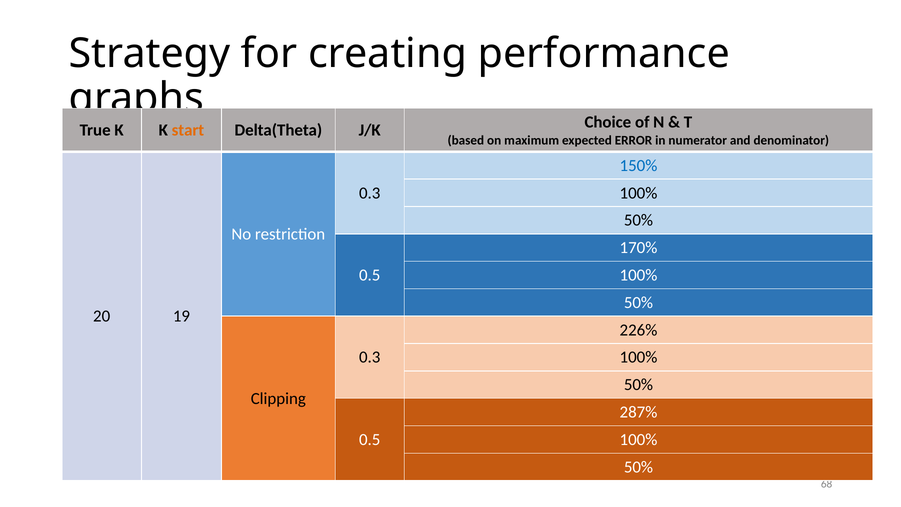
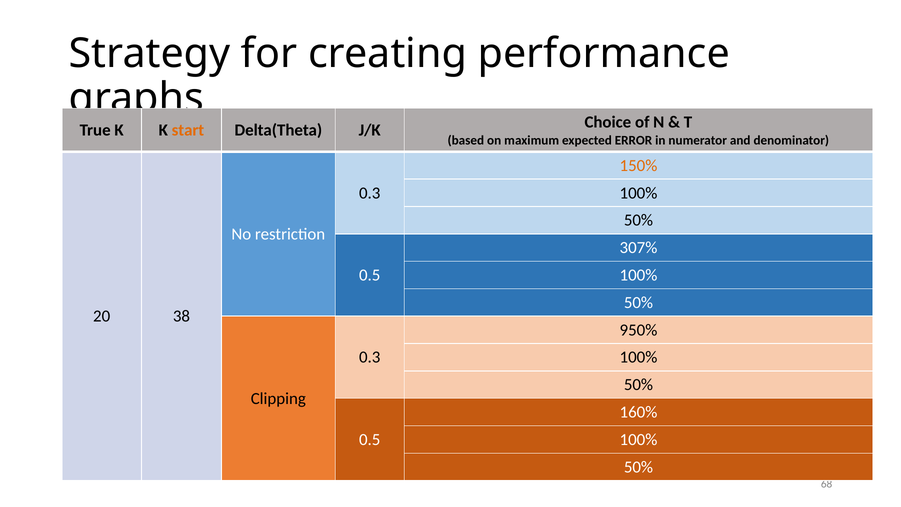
150% colour: blue -> orange
170%: 170% -> 307%
19: 19 -> 38
226%: 226% -> 950%
287%: 287% -> 160%
